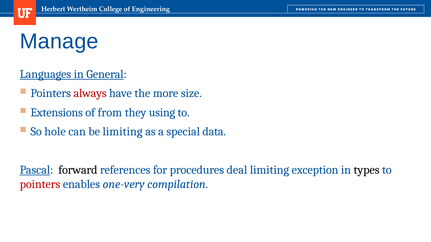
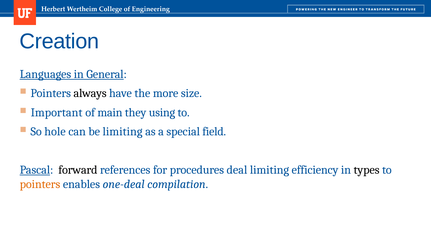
Manage: Manage -> Creation
always colour: red -> black
Extensions: Extensions -> Important
from: from -> main
data: data -> field
exception: exception -> efficiency
pointers at (40, 185) colour: red -> orange
one-very: one-very -> one-deal
